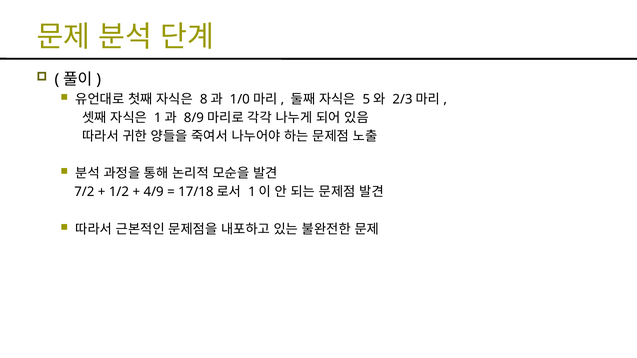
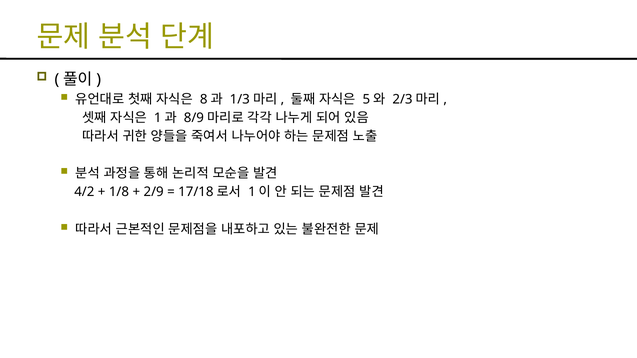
1/0: 1/0 -> 1/3
7/2: 7/2 -> 4/2
1/2: 1/2 -> 1/8
4/9: 4/9 -> 2/9
